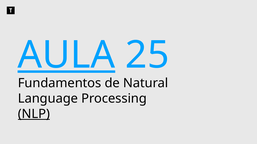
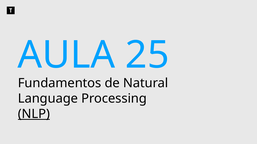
AULA underline: present -> none
